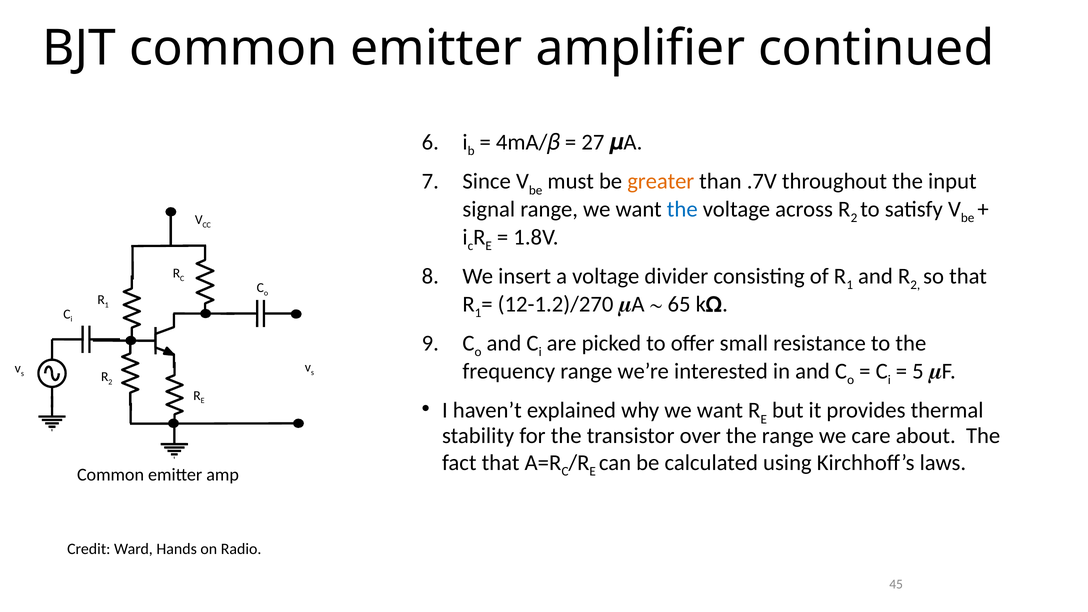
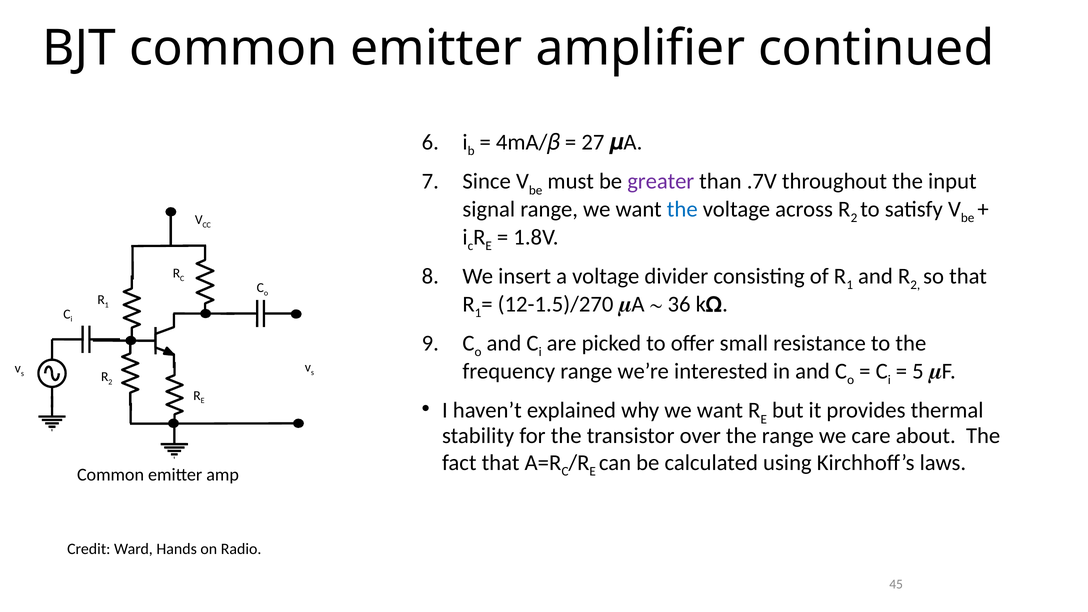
greater colour: orange -> purple
12-1.2)/270: 12-1.2)/270 -> 12-1.5)/270
65: 65 -> 36
